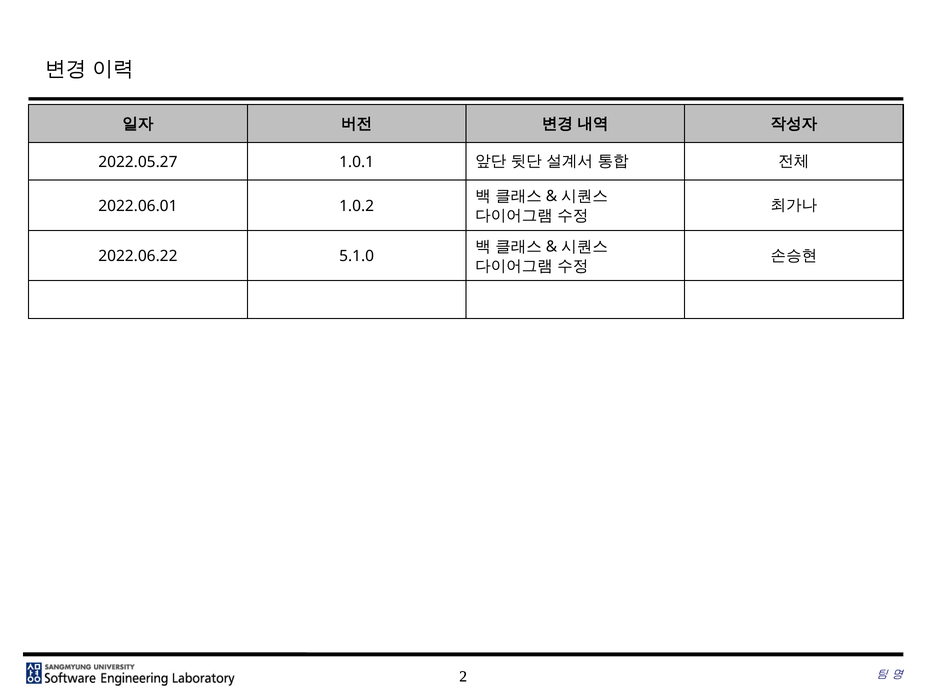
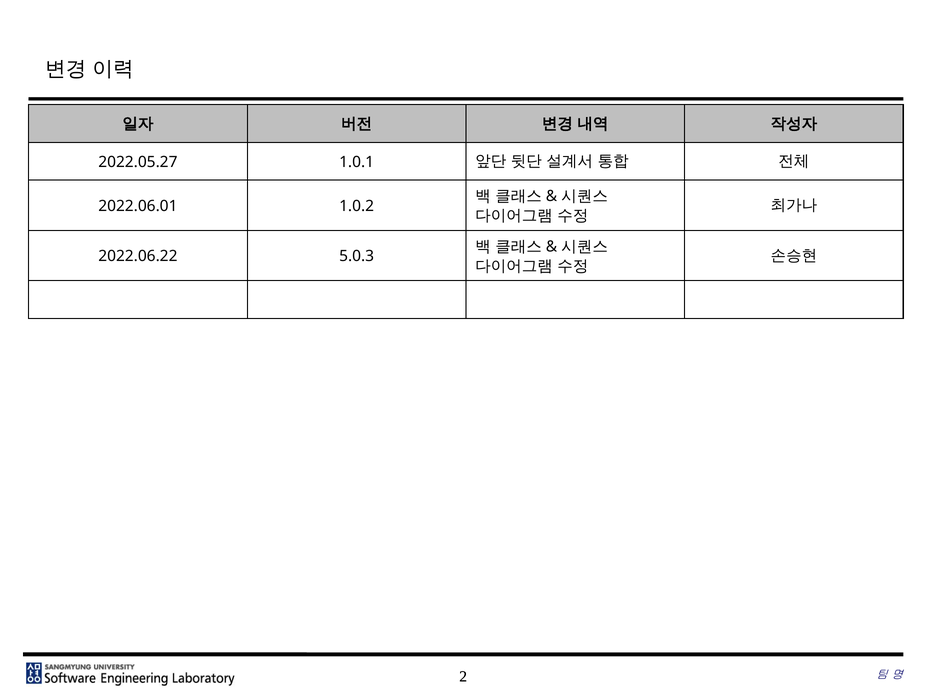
5.1.0: 5.1.0 -> 5.0.3
